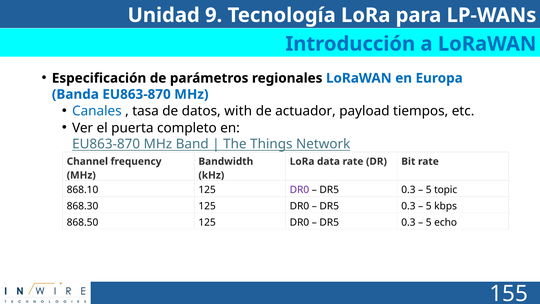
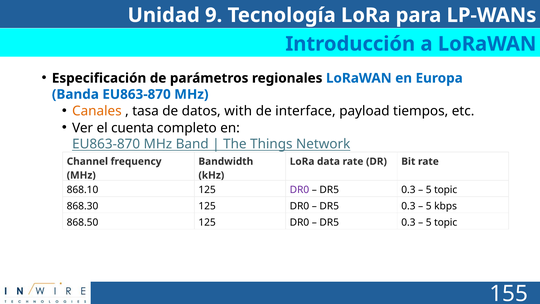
Canales colour: blue -> orange
actuador: actuador -> interface
puerta: puerta -> cuenta
echo at (446, 222): echo -> topic
